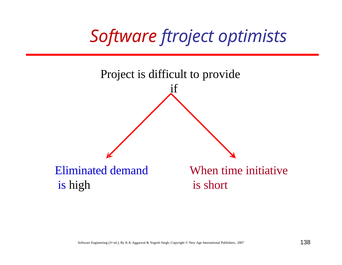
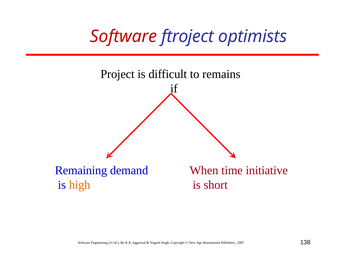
provide: provide -> remains
Eliminated: Eliminated -> Remaining
high colour: black -> orange
